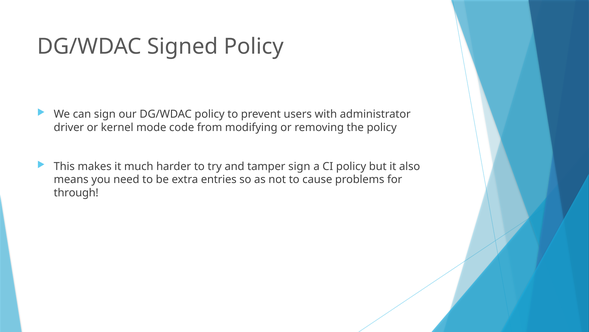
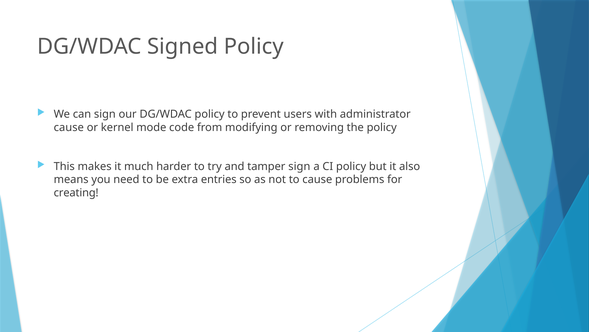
driver at (69, 127): driver -> cause
through: through -> creating
